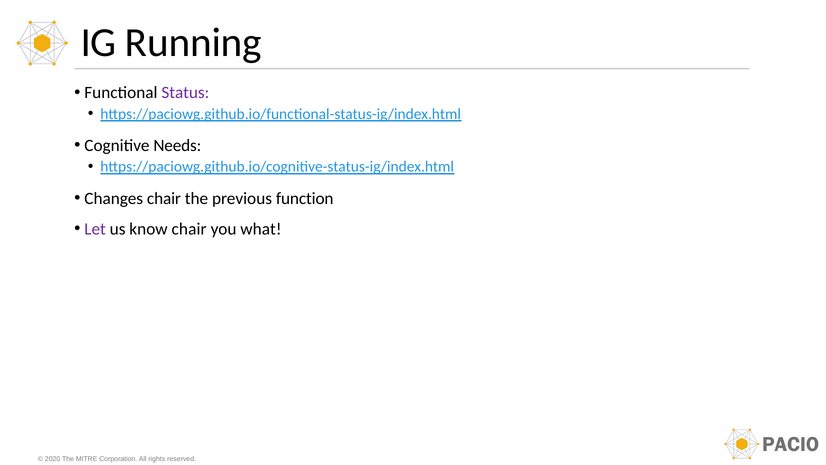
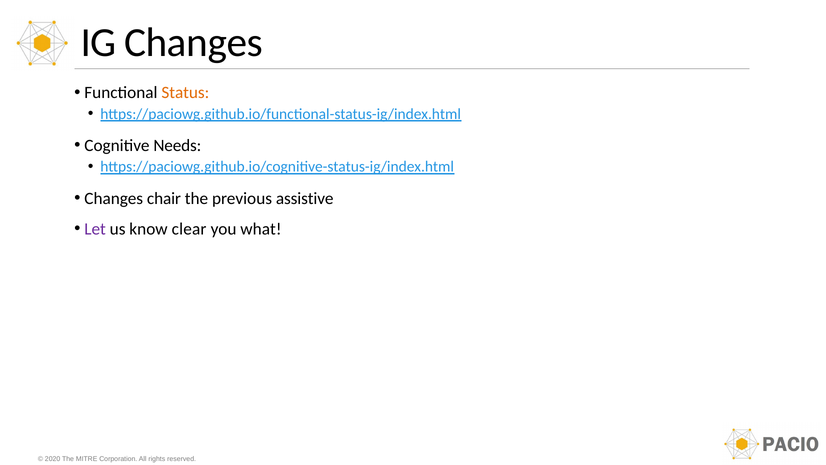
IG Running: Running -> Changes
Status colour: purple -> orange
function: function -> assistive
know chair: chair -> clear
